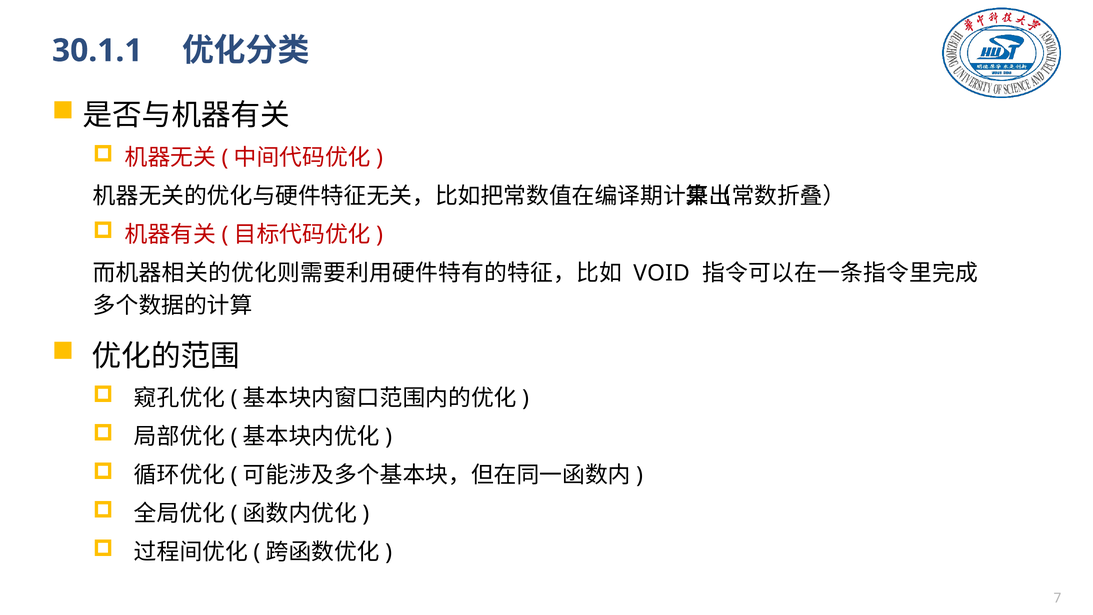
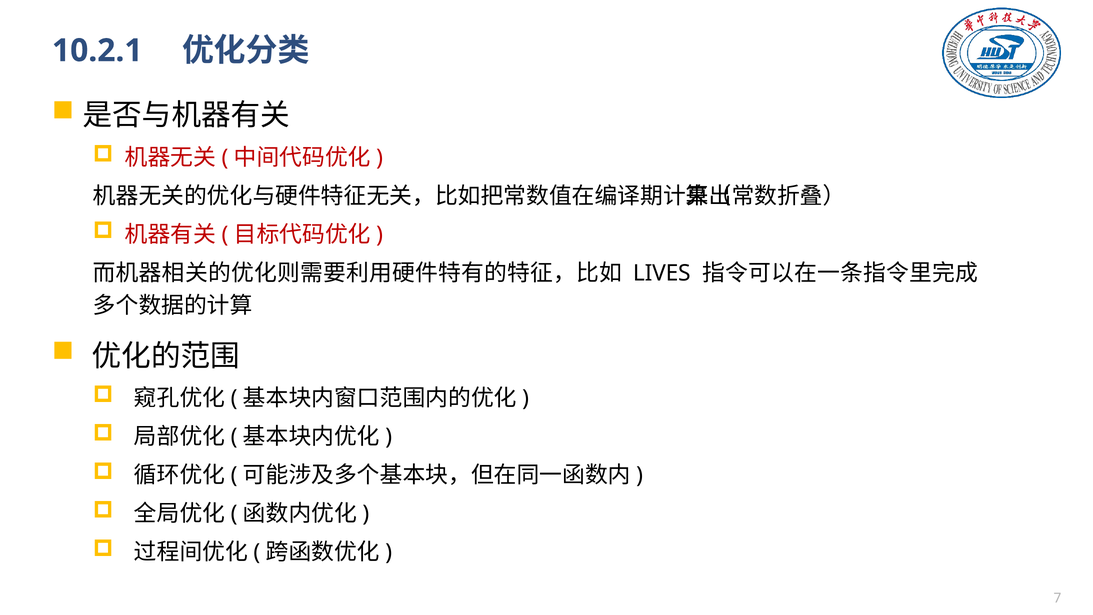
30.1.1: 30.1.1 -> 10.2.1
VOID: VOID -> LIVES
